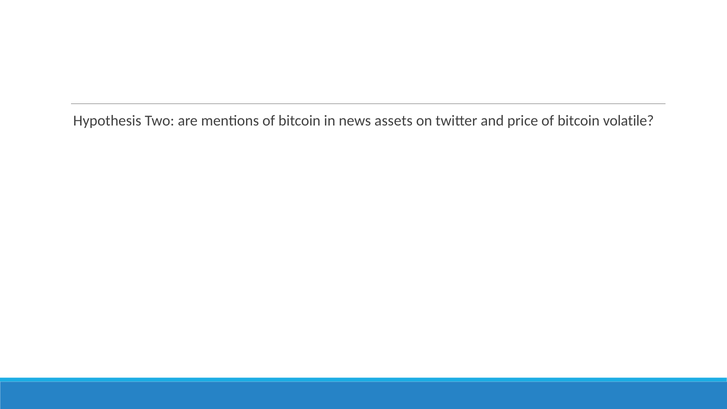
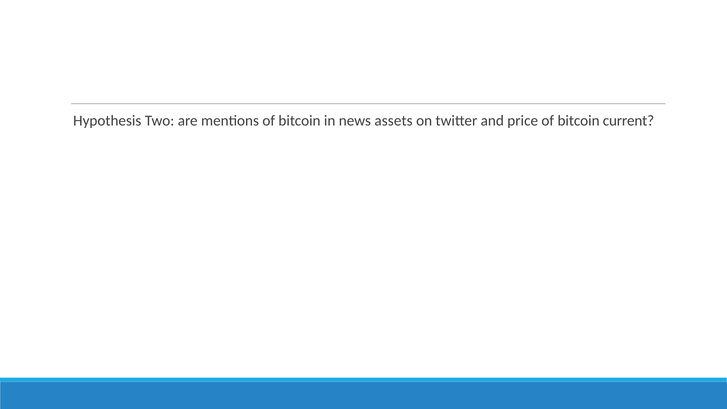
volatile: volatile -> current
